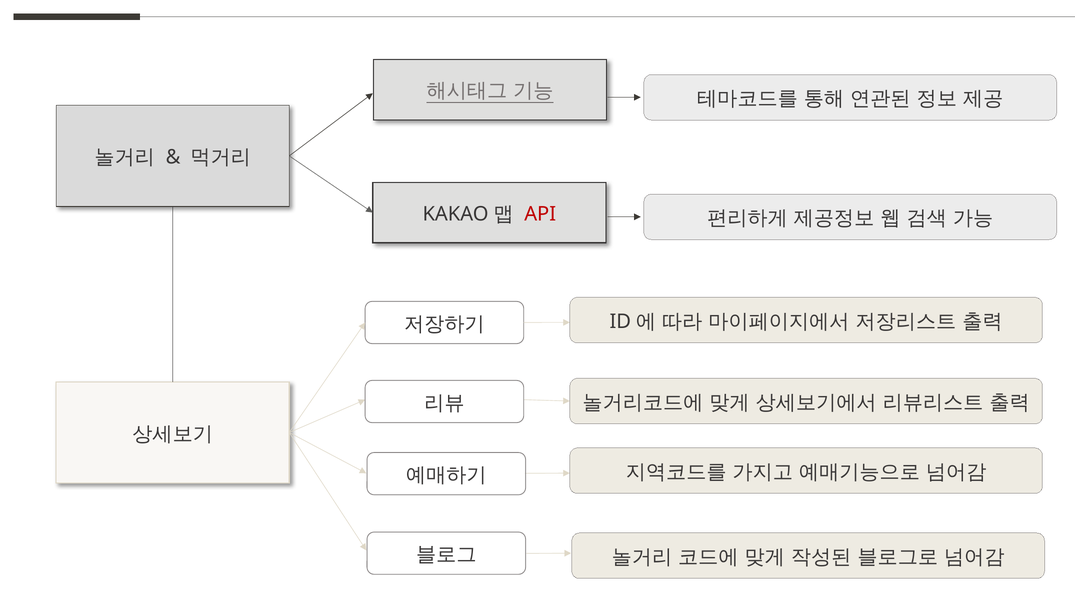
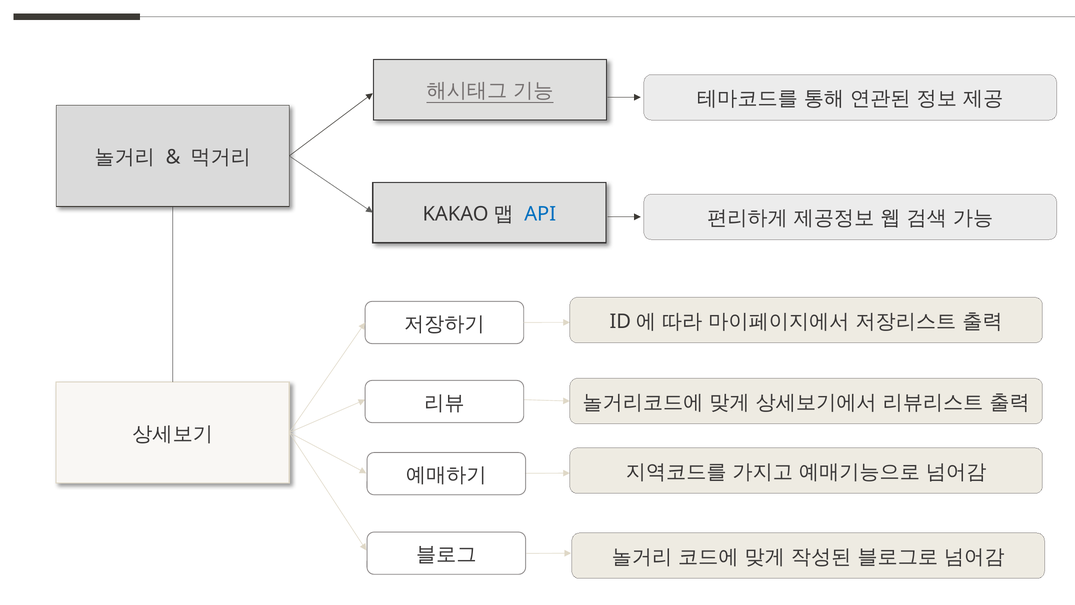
API colour: red -> blue
